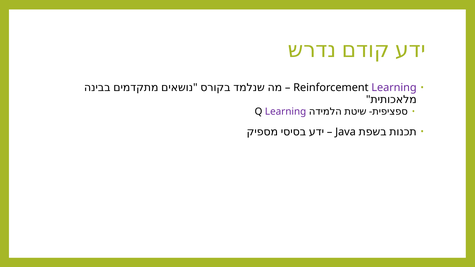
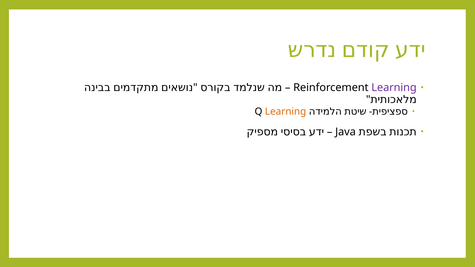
Learning at (286, 112) colour: purple -> orange
